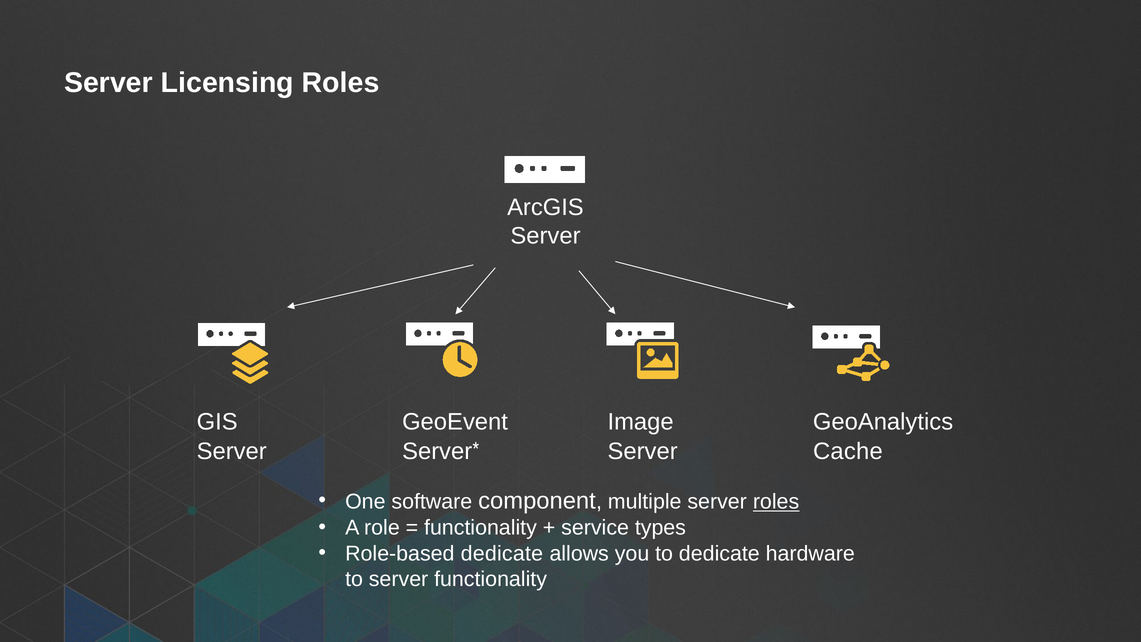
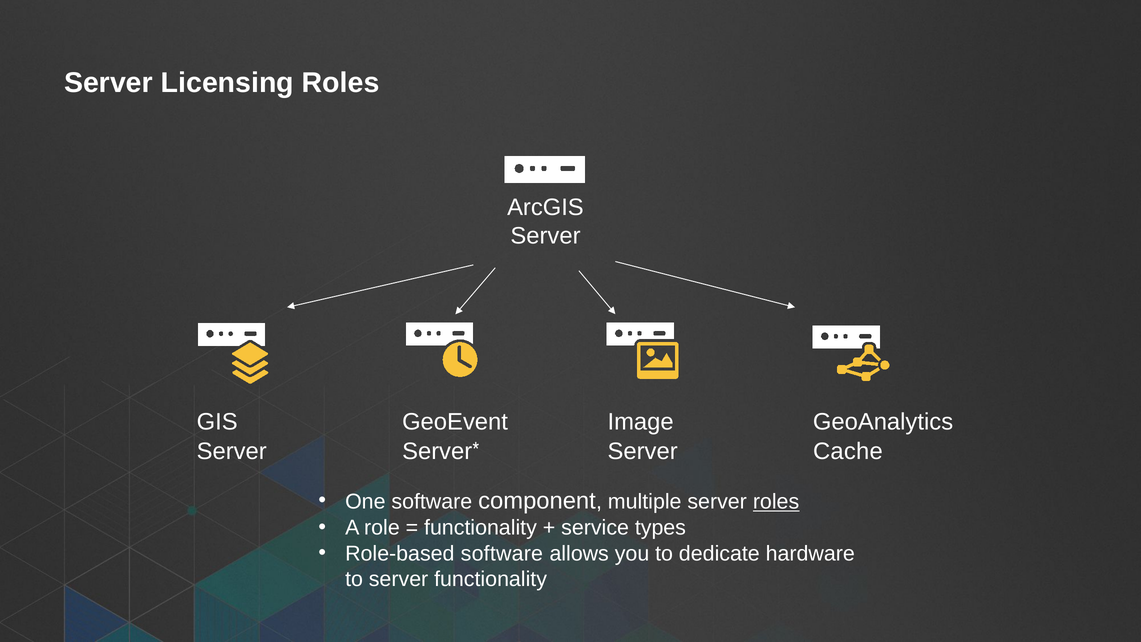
Role-based dedicate: dedicate -> software
